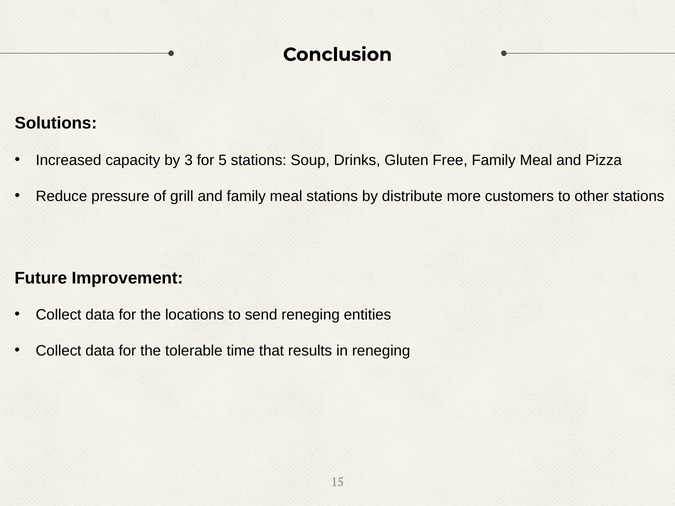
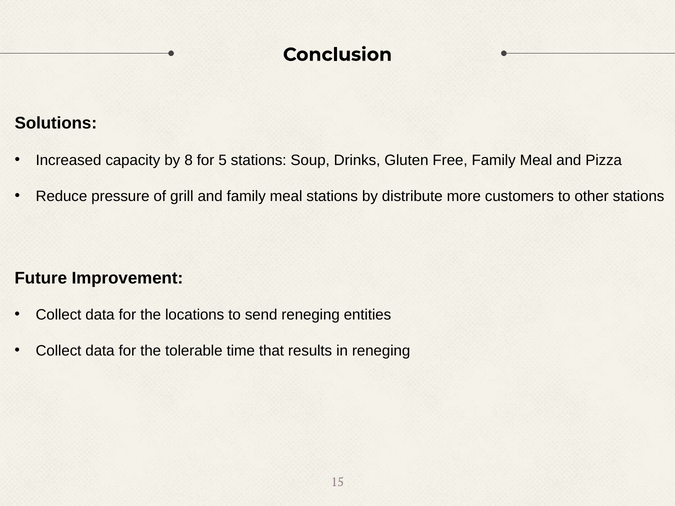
3: 3 -> 8
